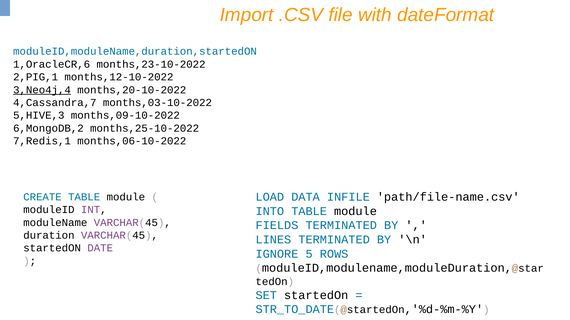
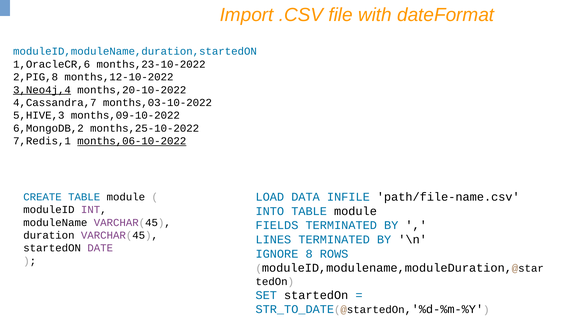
2,PIG,1: 2,PIG,1 -> 2,PIG,8
months,06-10-2022 underline: none -> present
5: 5 -> 8
